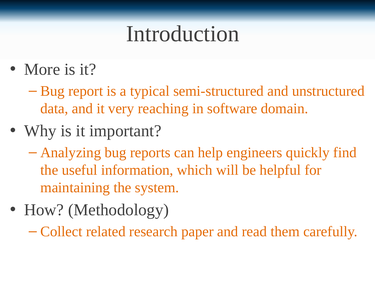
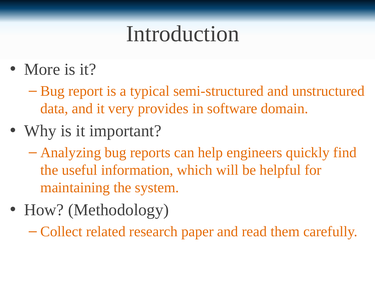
reaching: reaching -> provides
